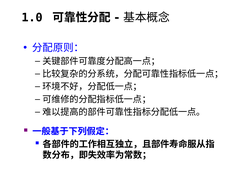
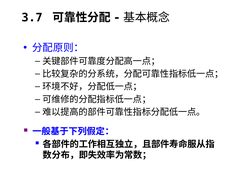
1.0: 1.0 -> 3.7
